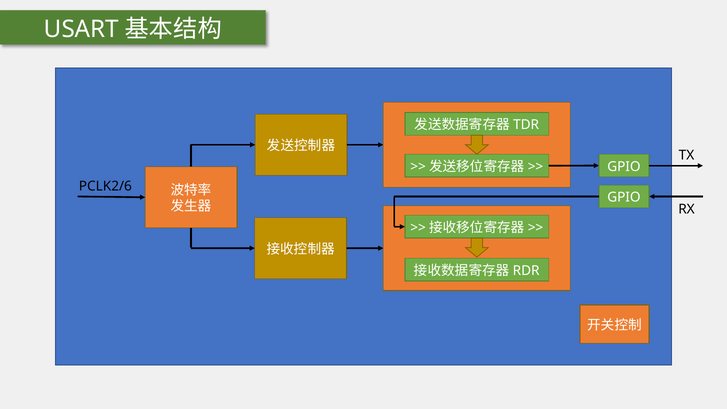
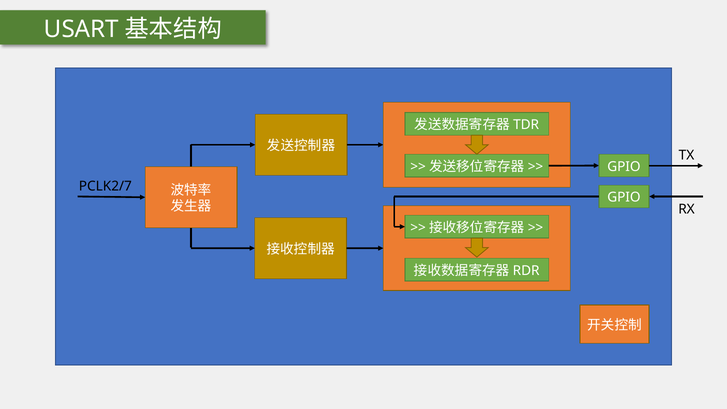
PCLK2/6: PCLK2/6 -> PCLK2/7
